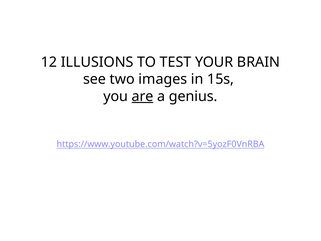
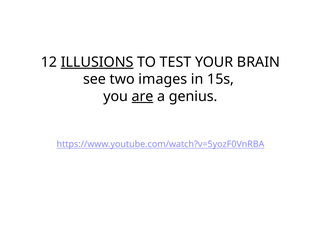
ILLUSIONS underline: none -> present
